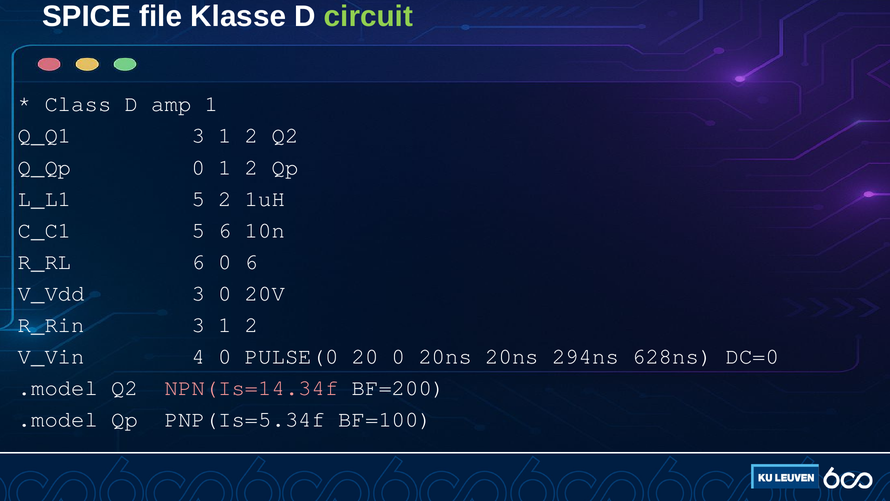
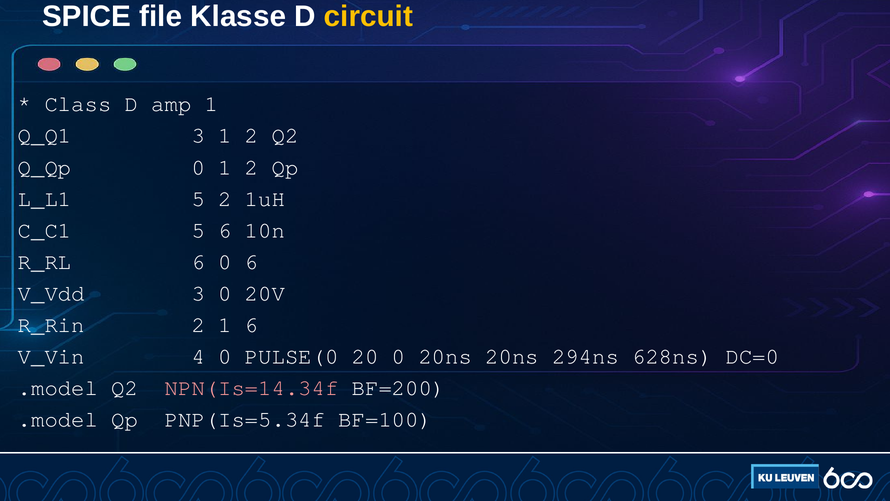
circuit colour: light green -> yellow
R_Rin 3: 3 -> 2
2 at (252, 325): 2 -> 6
